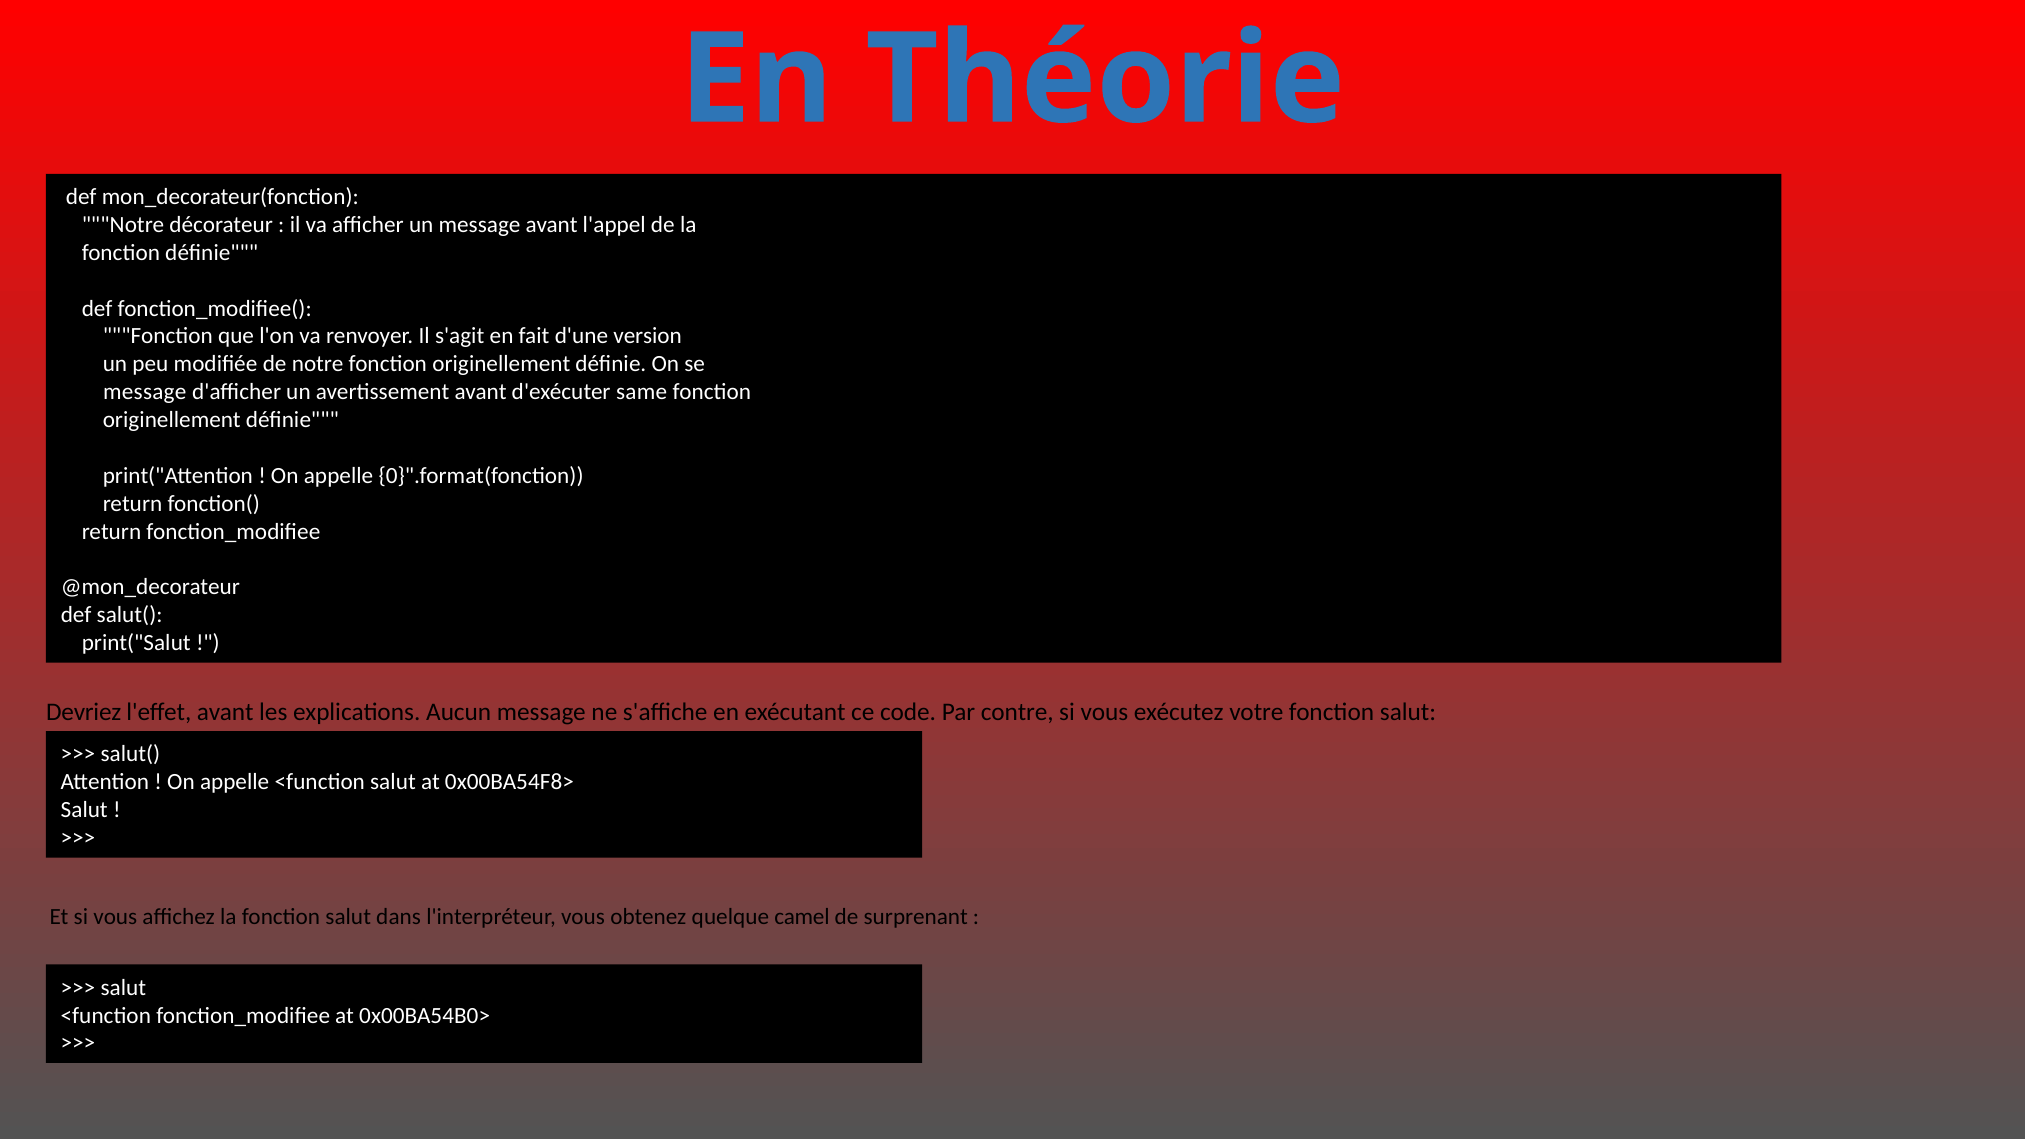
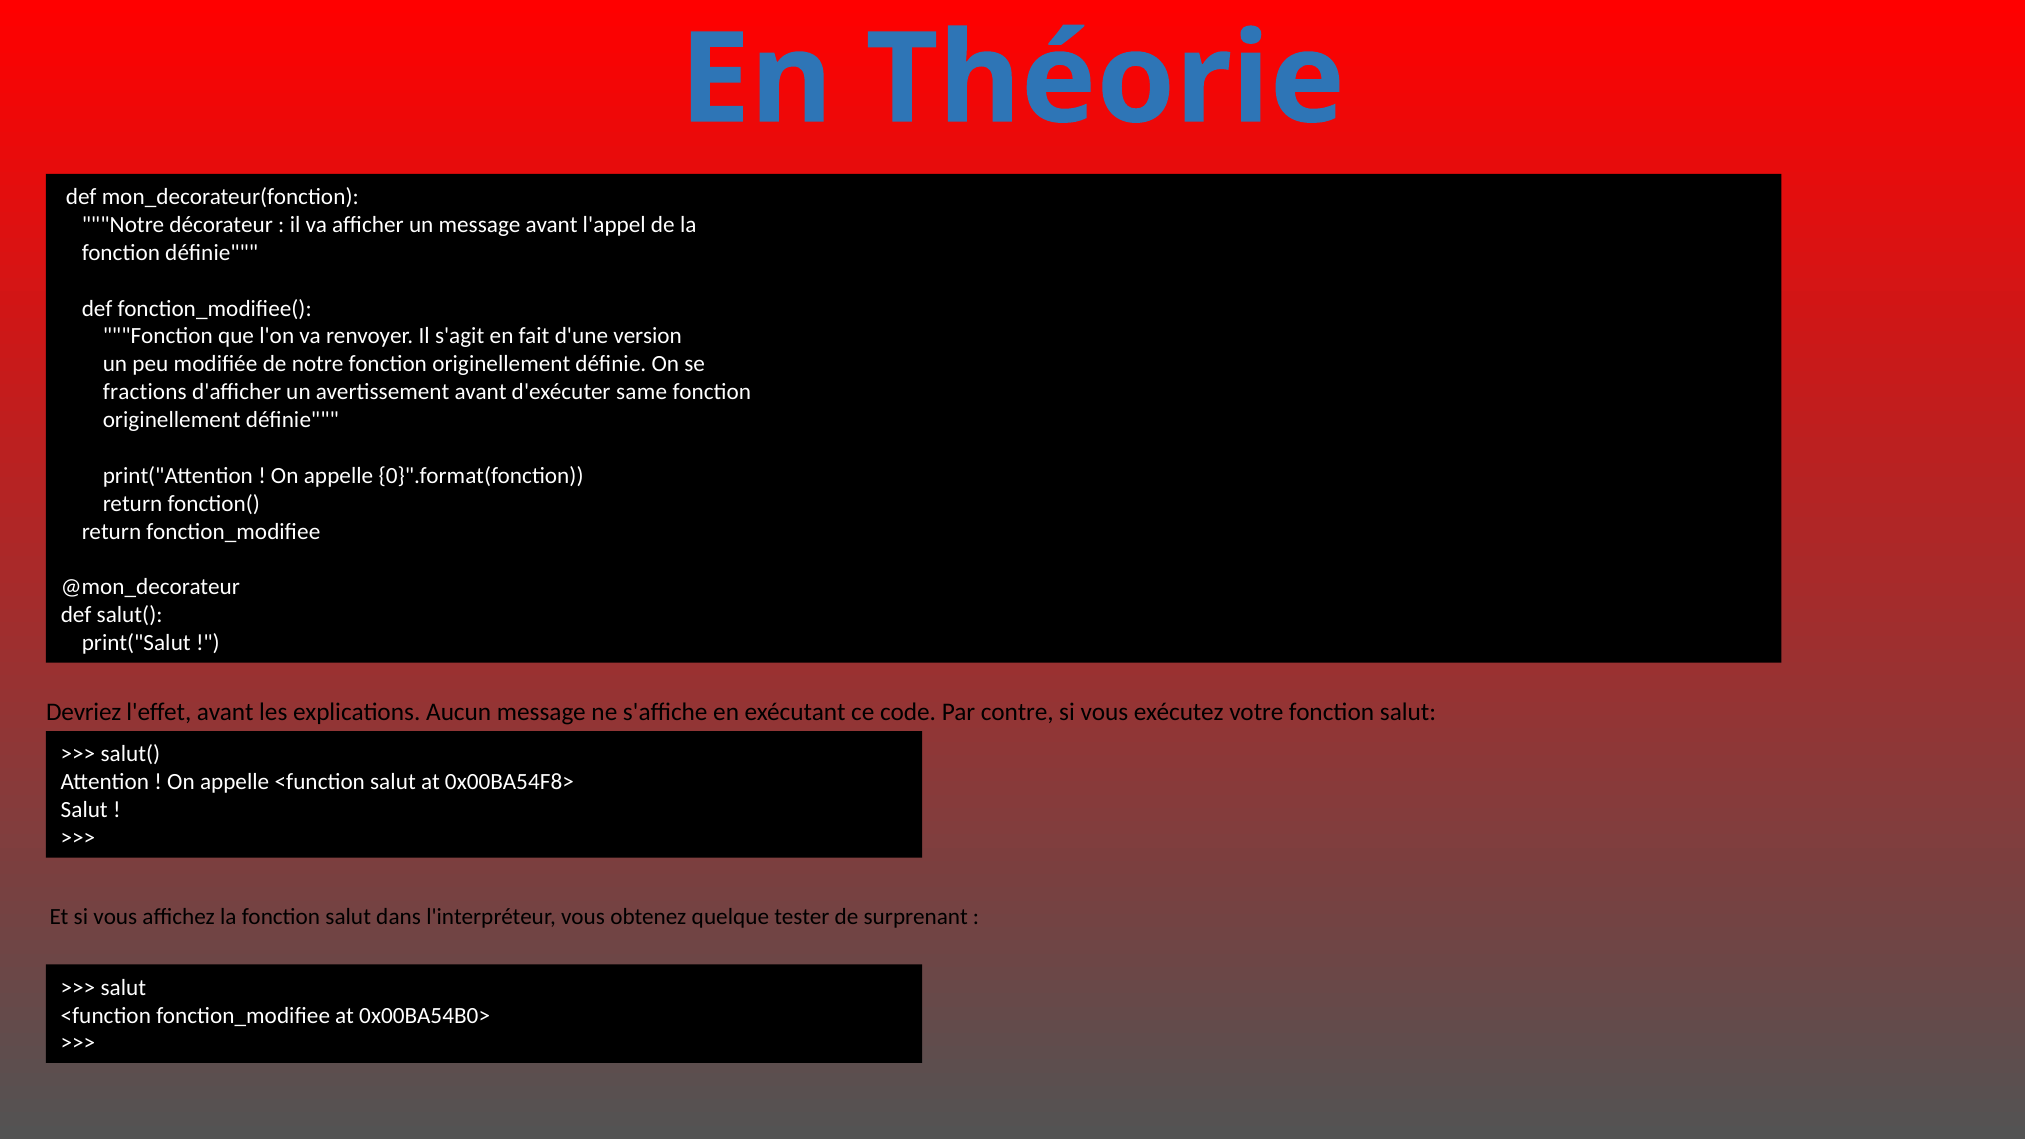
message at (145, 392): message -> fractions
camel: camel -> tester
